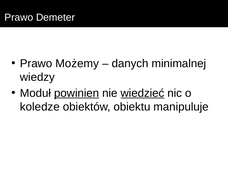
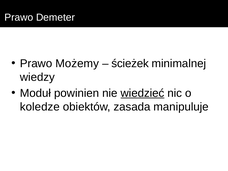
danych: danych -> ścieżek
powinien underline: present -> none
obiektu: obiektu -> zasada
